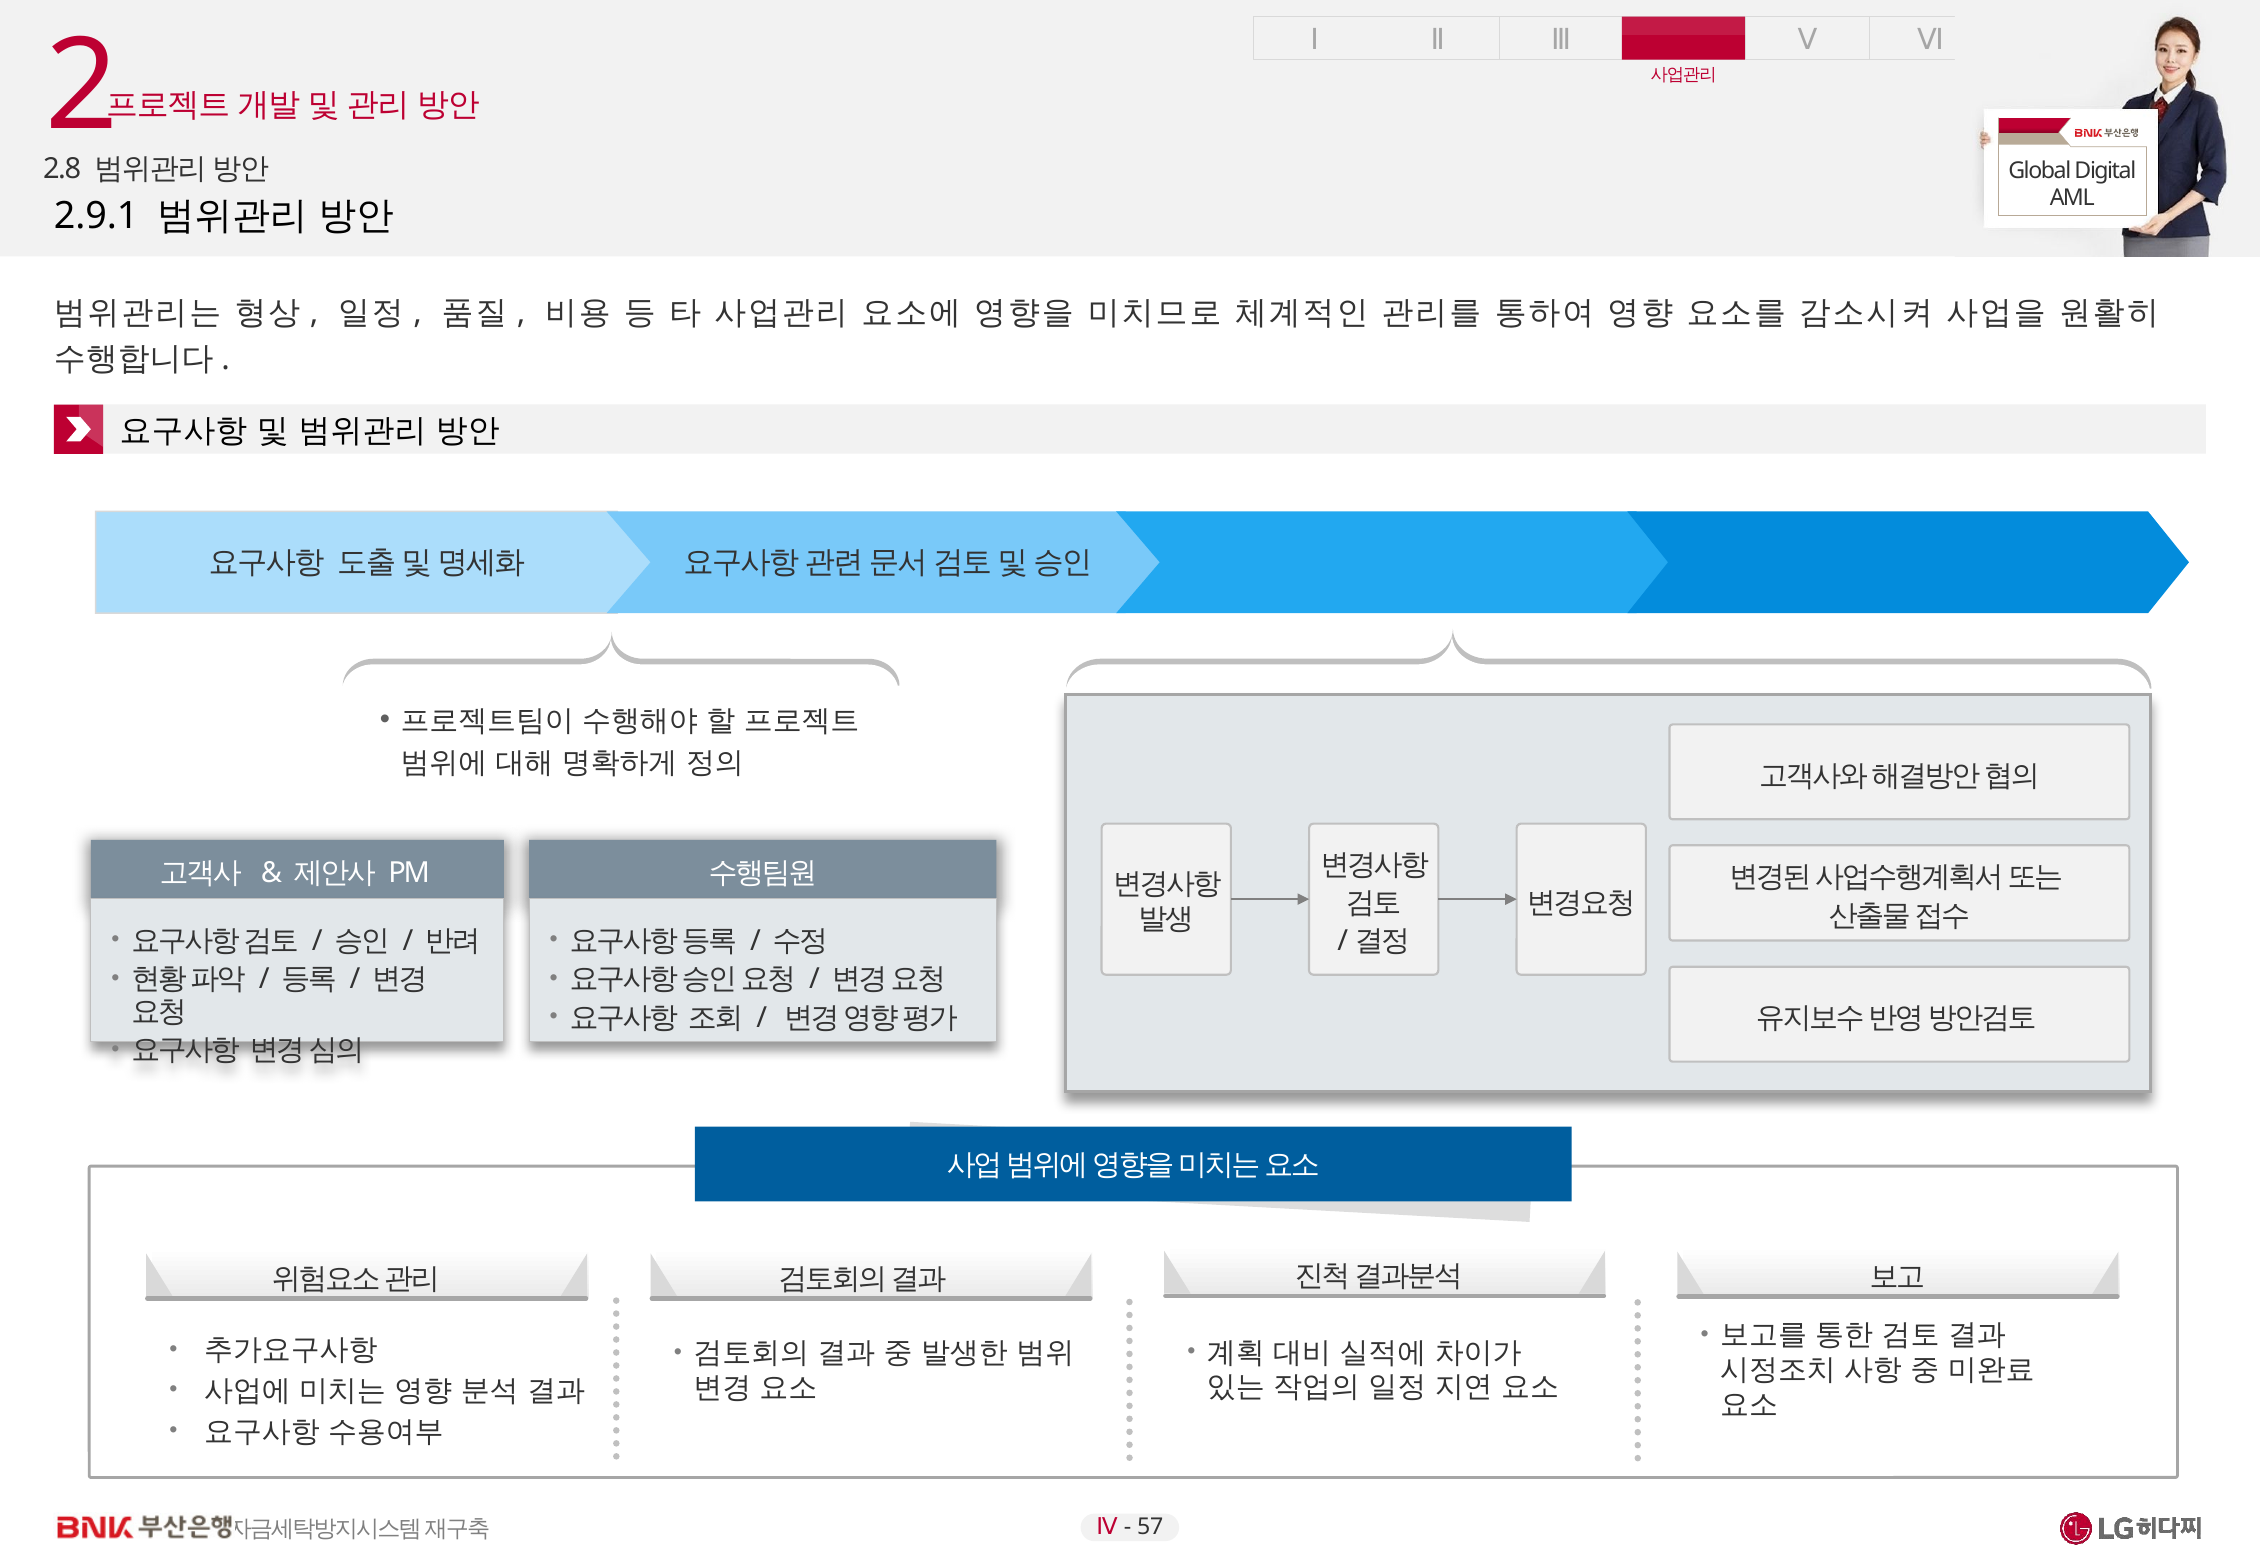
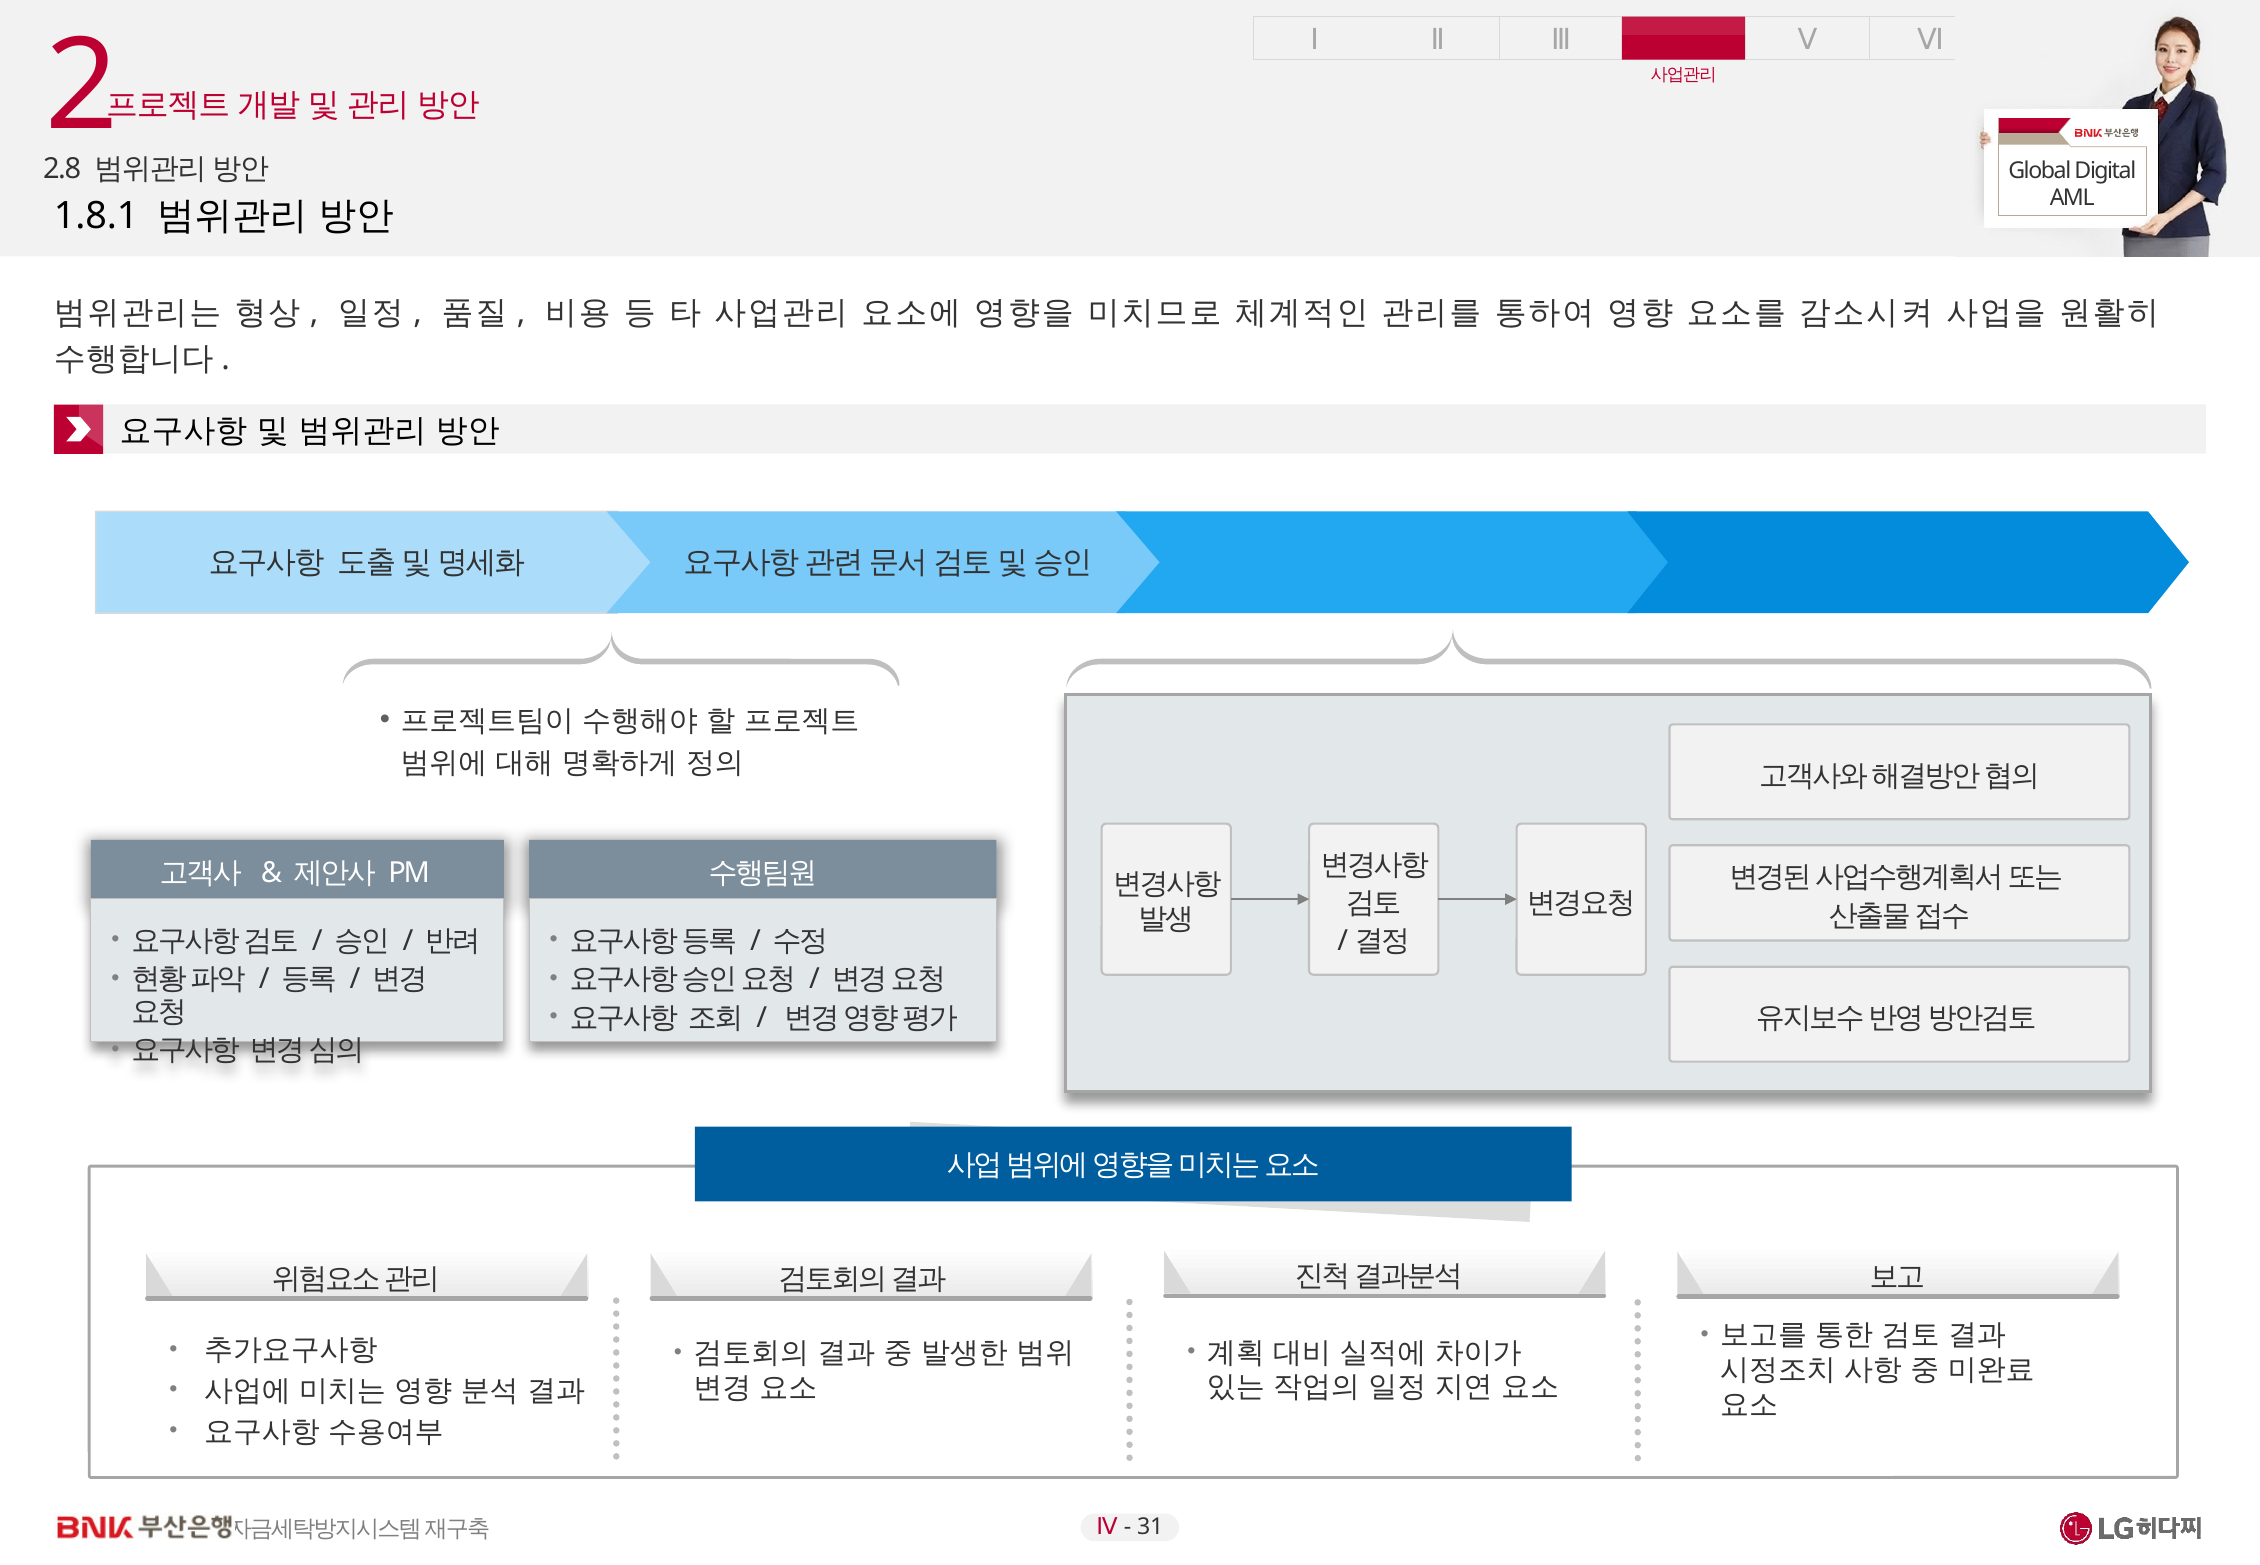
2.9.1: 2.9.1 -> 1.8.1
57: 57 -> 31
